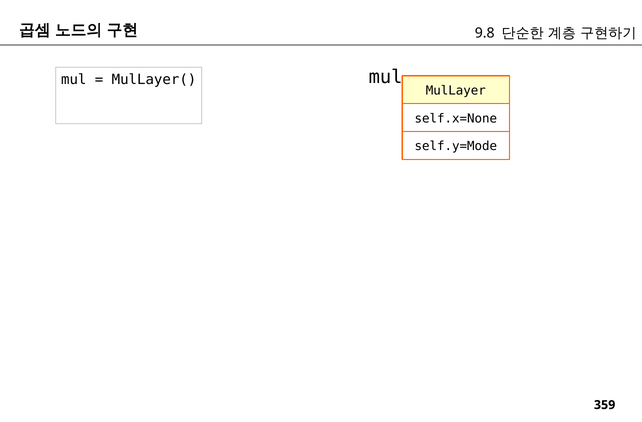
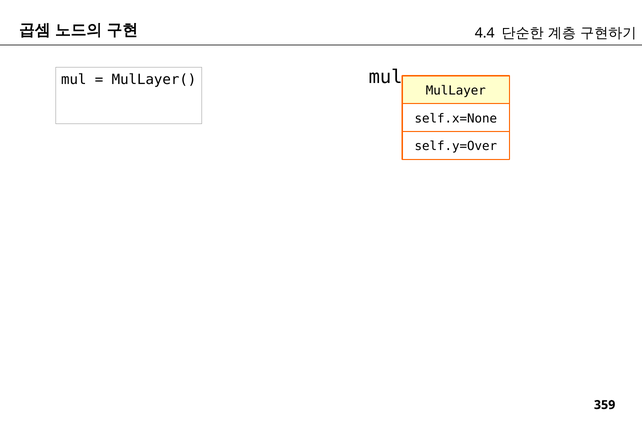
9.8: 9.8 -> 4.4
self.y=Mode: self.y=Mode -> self.y=Over
